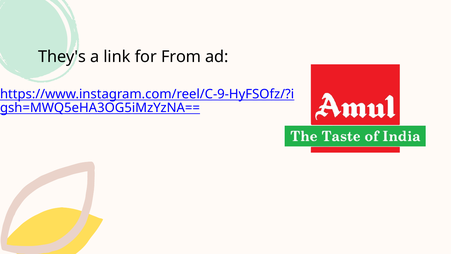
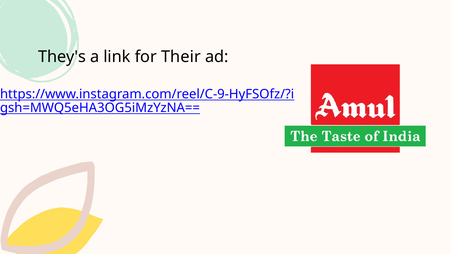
From: From -> Their
